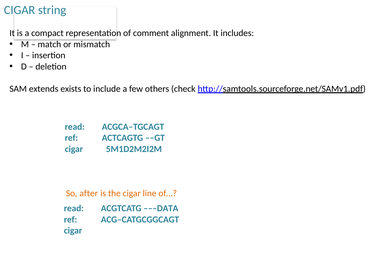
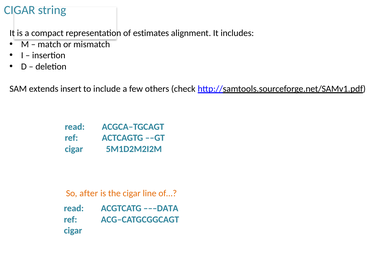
comment: comment -> estimates
exists: exists -> insert
